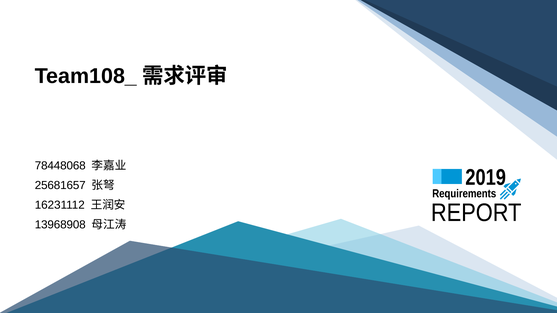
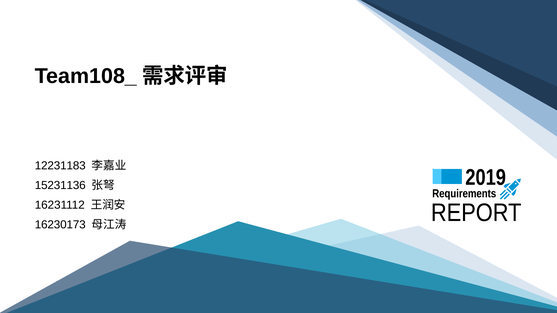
78448068: 78448068 -> 12231183
25681657: 25681657 -> 15231136
13968908: 13968908 -> 16230173
